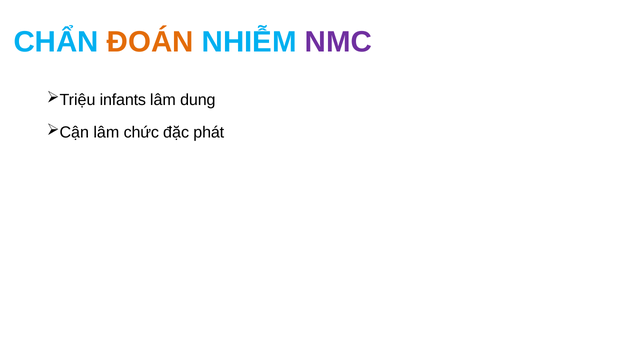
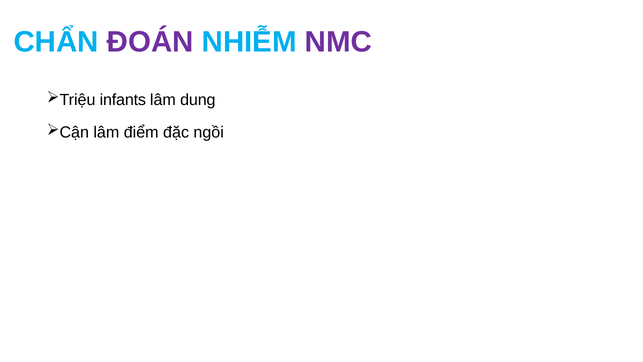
ĐOÁN colour: orange -> purple
chức: chức -> điểm
phát: phát -> ngồi
